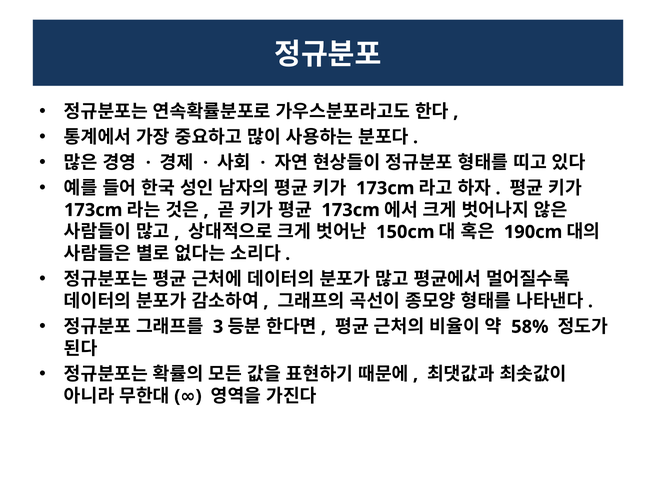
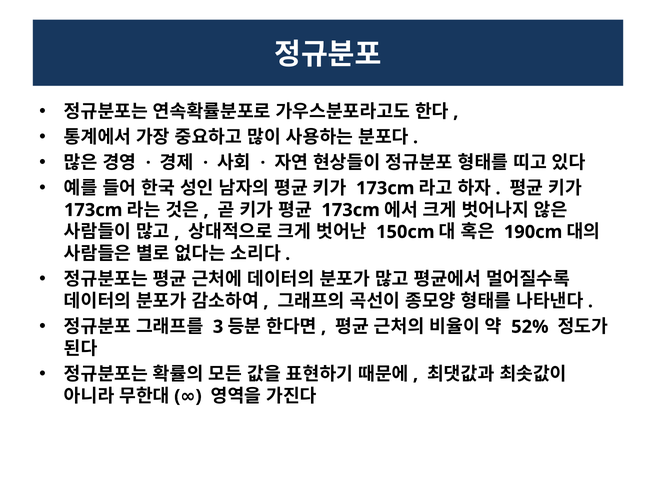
58%: 58% -> 52%
